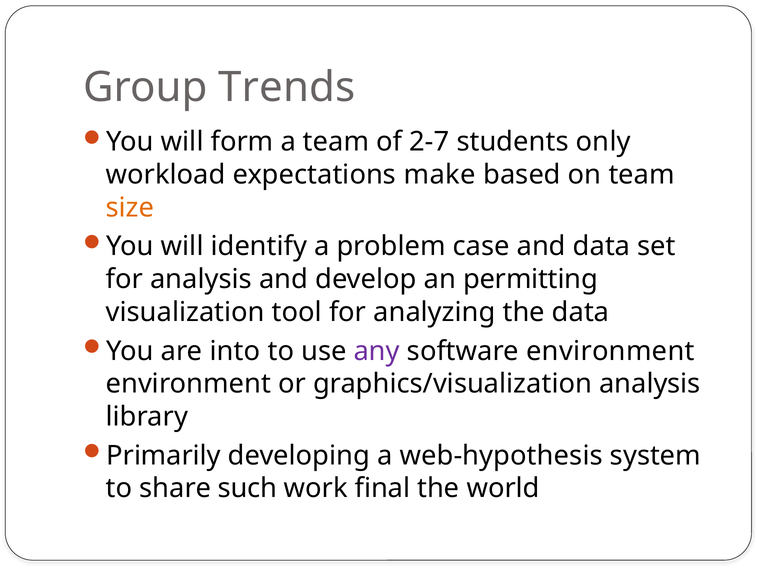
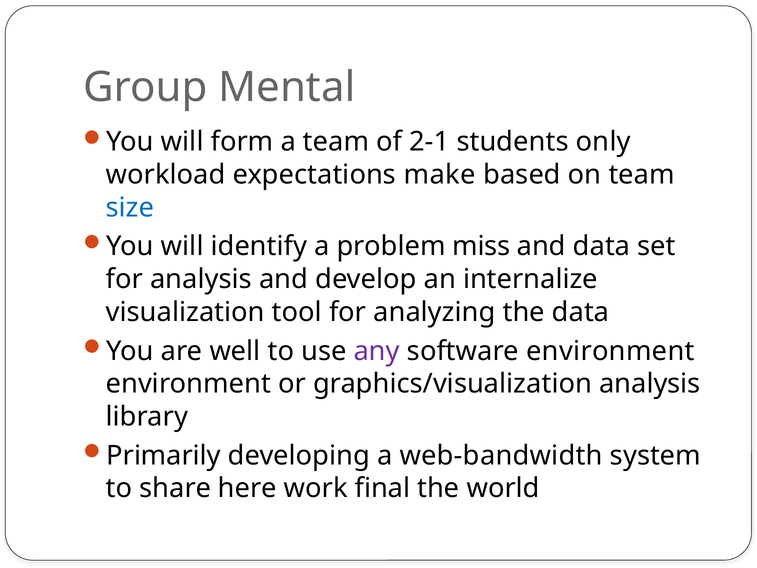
Trends: Trends -> Mental
2-7: 2-7 -> 2-1
size colour: orange -> blue
case: case -> miss
permitting: permitting -> internalize
into: into -> well
web-hypothesis: web-hypothesis -> web-bandwidth
such: such -> here
